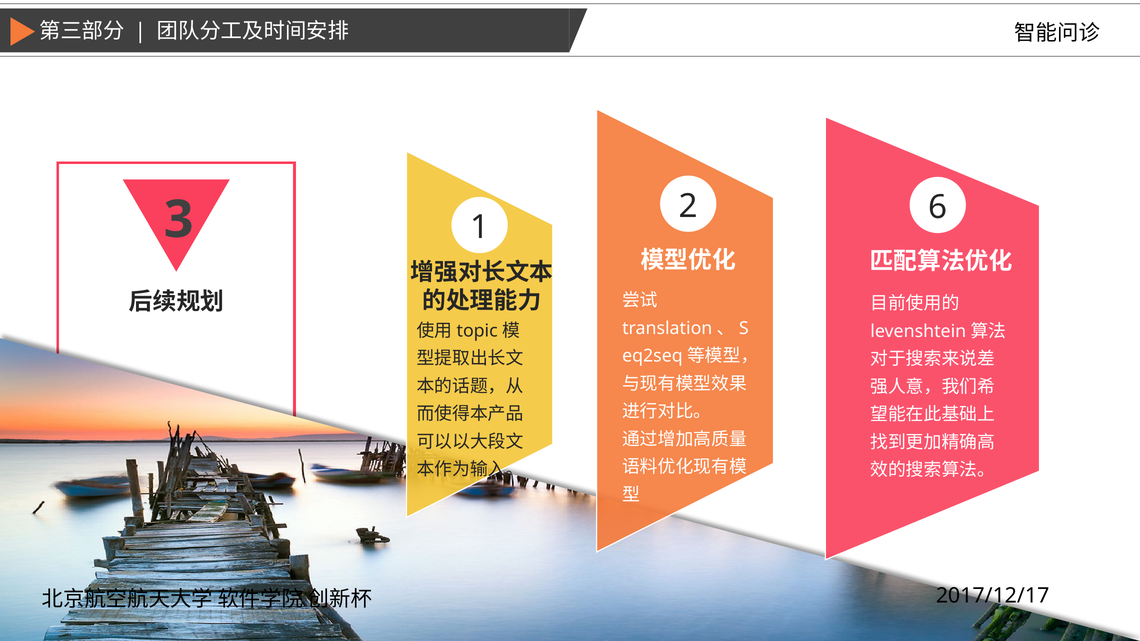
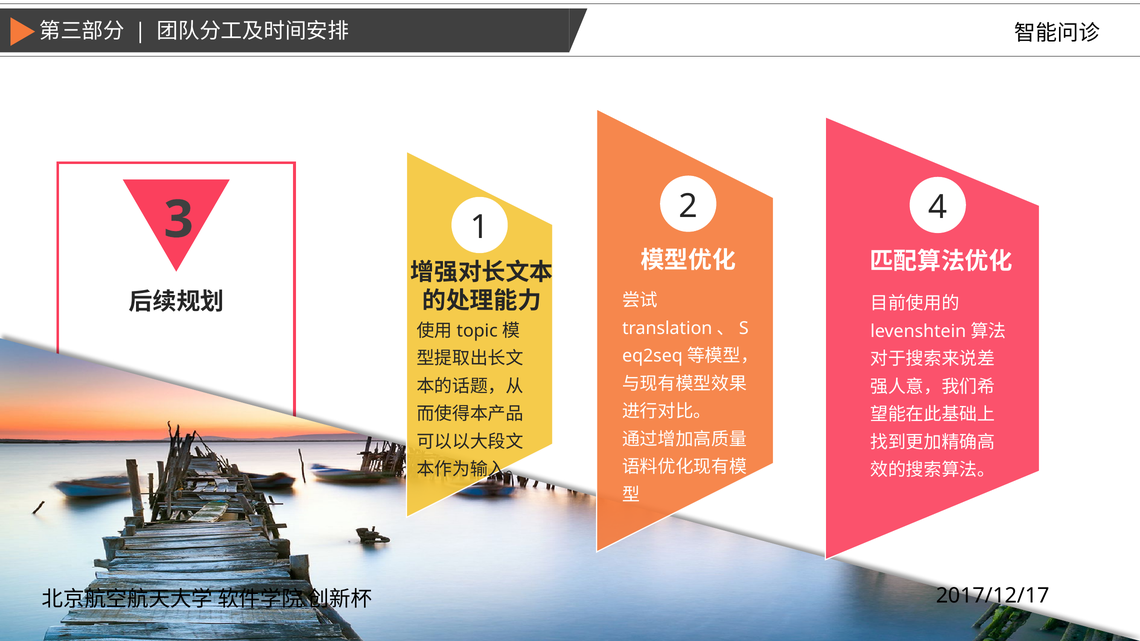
6: 6 -> 4
